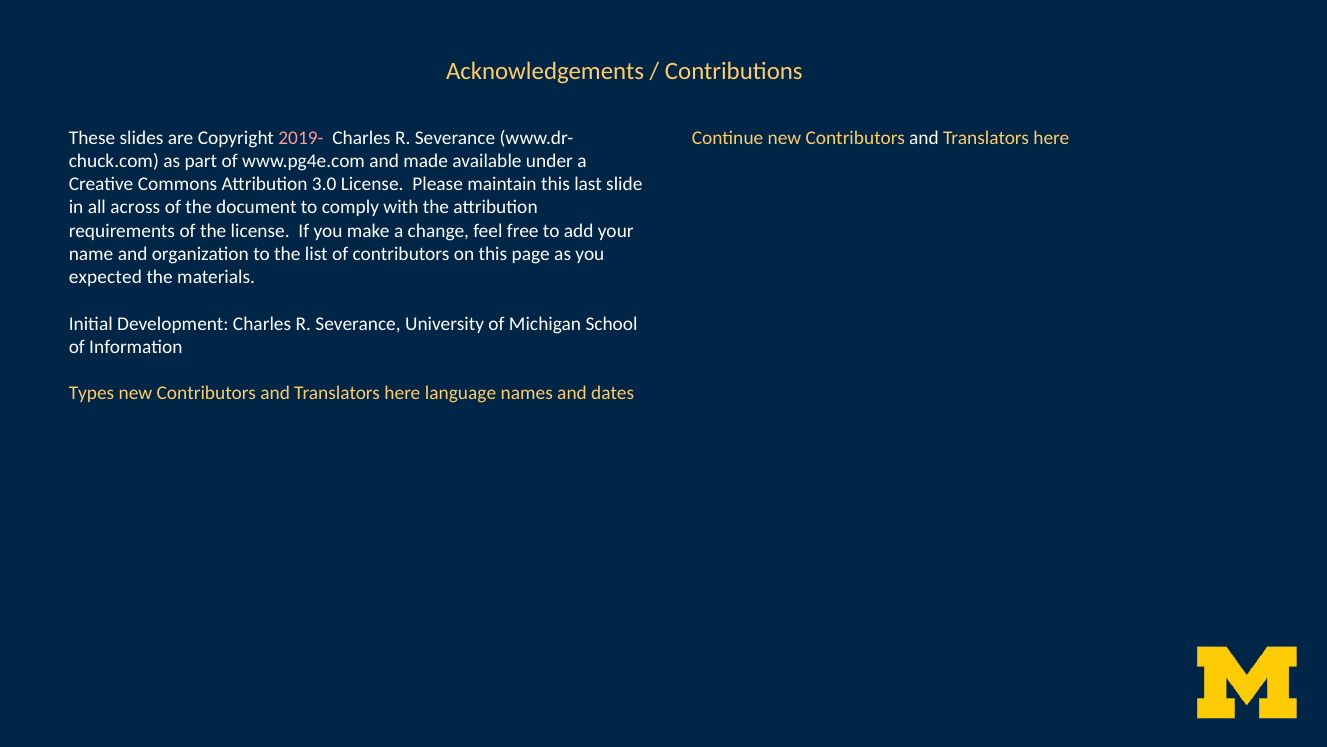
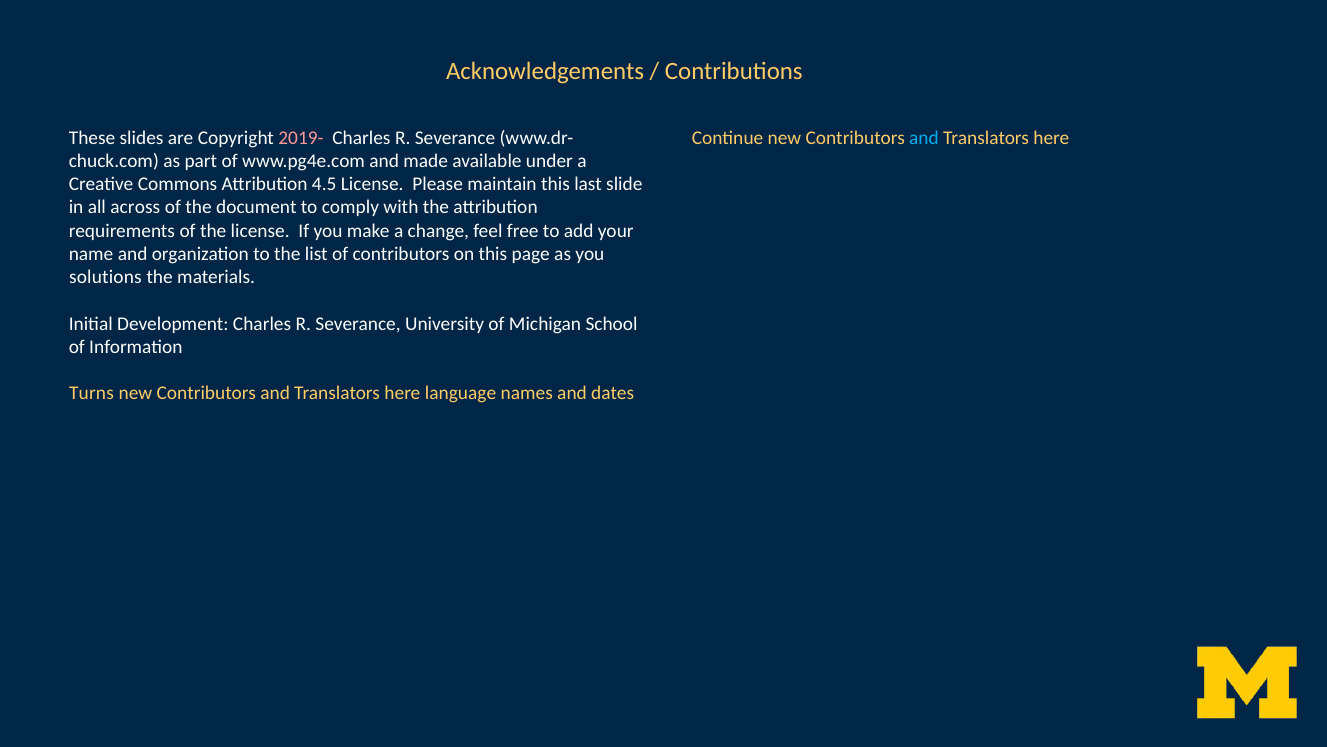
and at (924, 138) colour: white -> light blue
3.0: 3.0 -> 4.5
expected: expected -> solutions
Types: Types -> Turns
